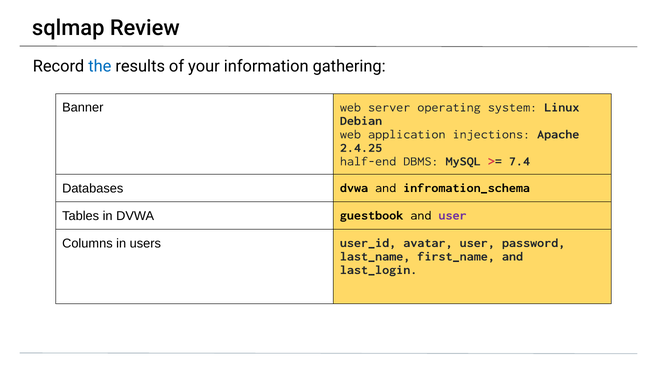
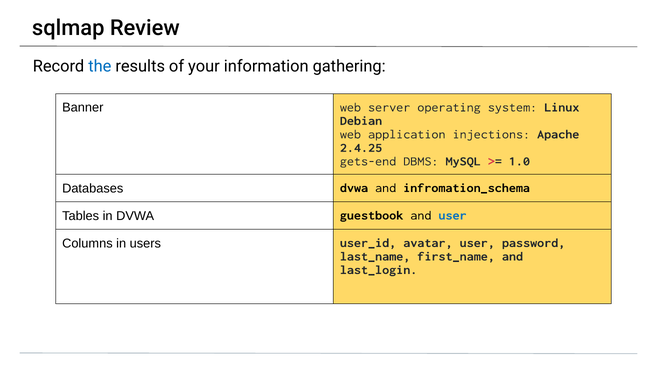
half-end: half-end -> gets-end
7.4: 7.4 -> 1.0
user at (453, 215) colour: purple -> blue
